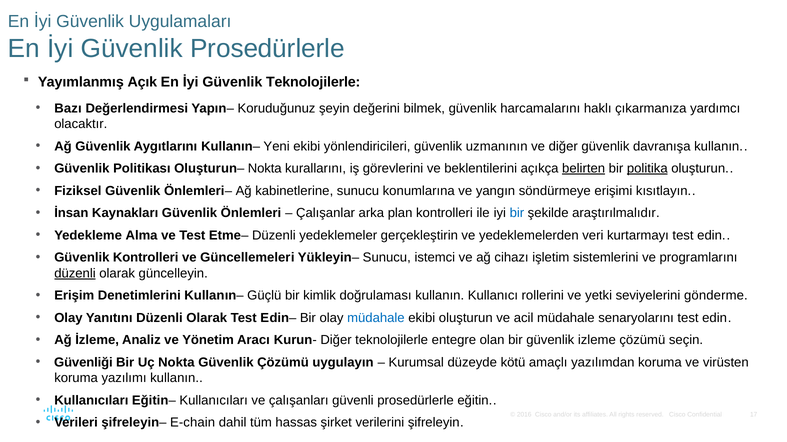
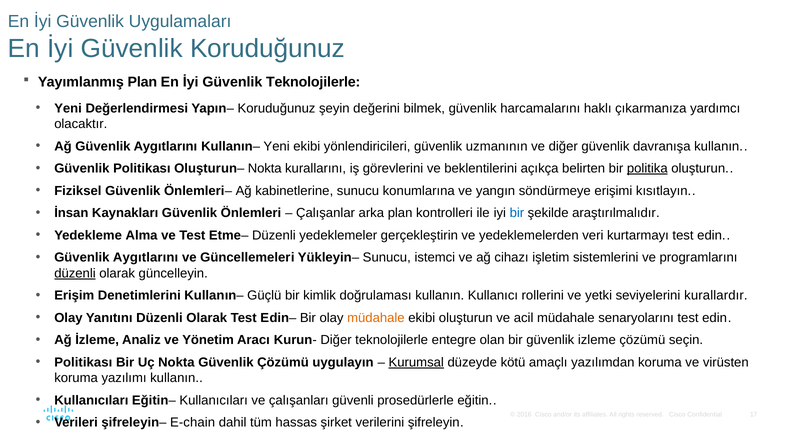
Güvenlik Prosedürlerle: Prosedürlerle -> Koruduğunuz
Yayımlanmış Açık: Açık -> Plan
Bazı at (68, 108): Bazı -> Yeni
belirten underline: present -> none
Kontrolleri at (146, 258): Kontrolleri -> Aygıtlarını
gönderme: gönderme -> kurallardır
müdahale at (376, 318) colour: blue -> orange
Güvenliği at (83, 363): Güvenliği -> Politikası
Kurumsal underline: none -> present
